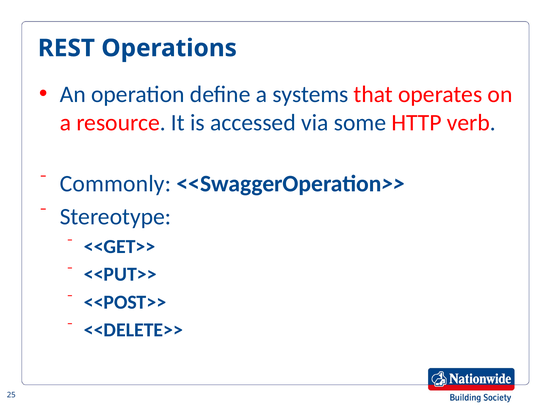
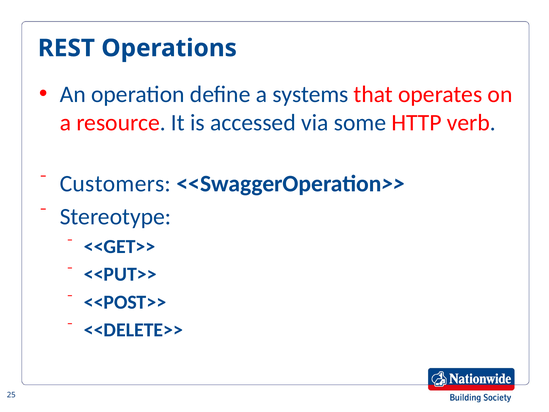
Commonly: Commonly -> Customers
